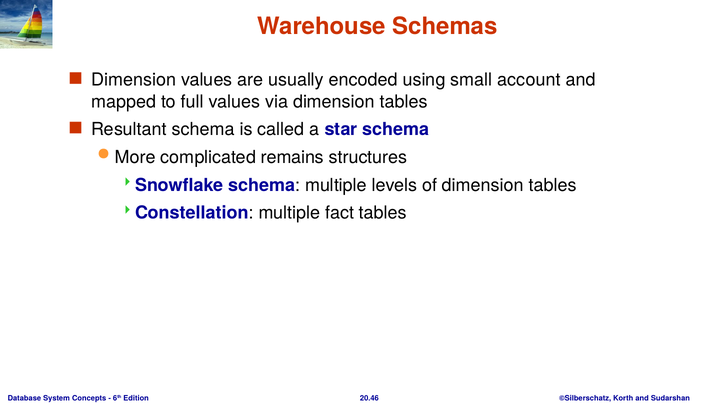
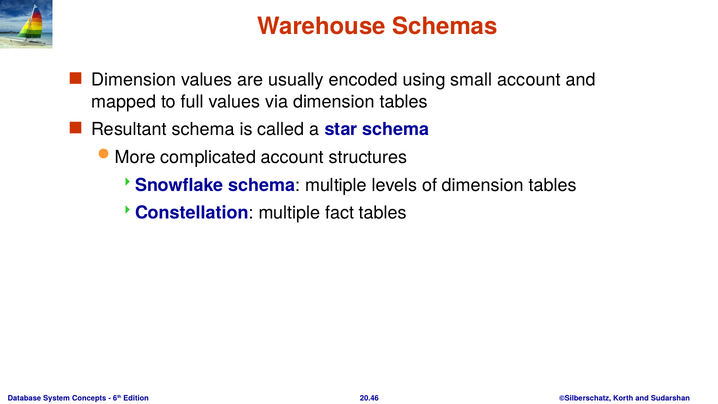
complicated remains: remains -> account
